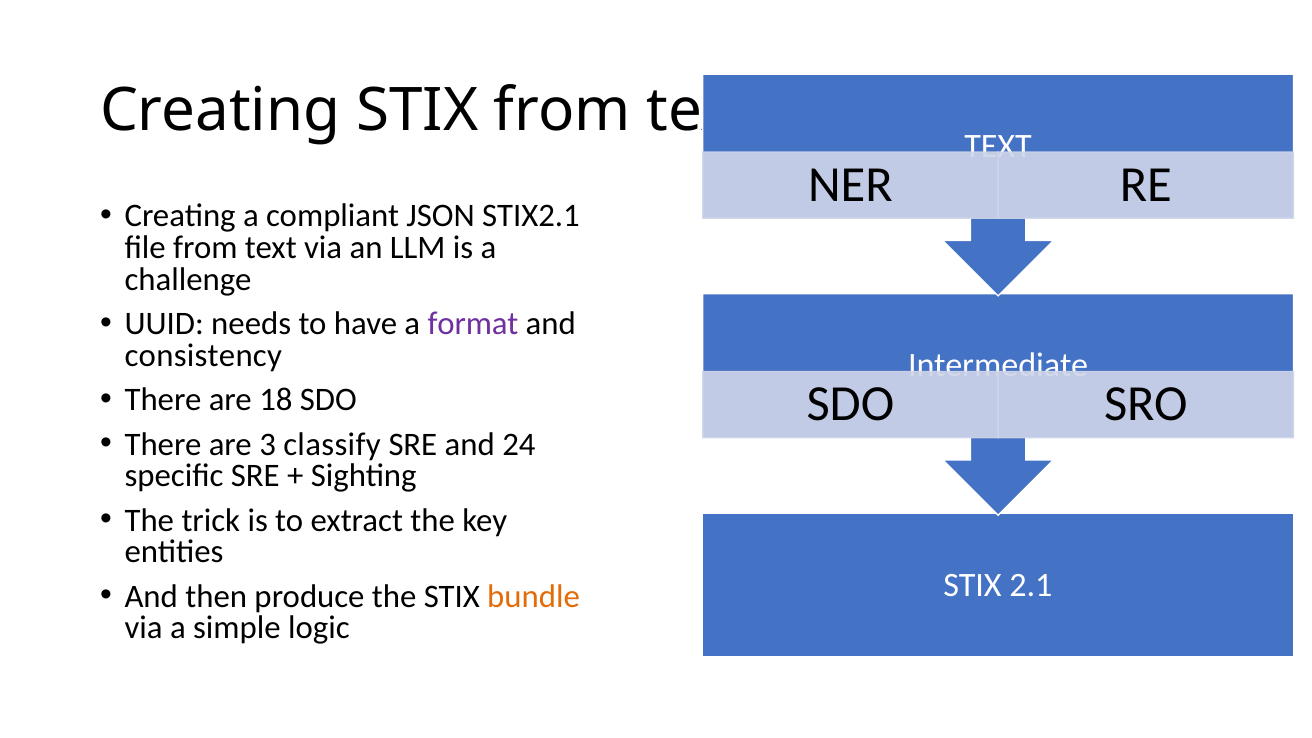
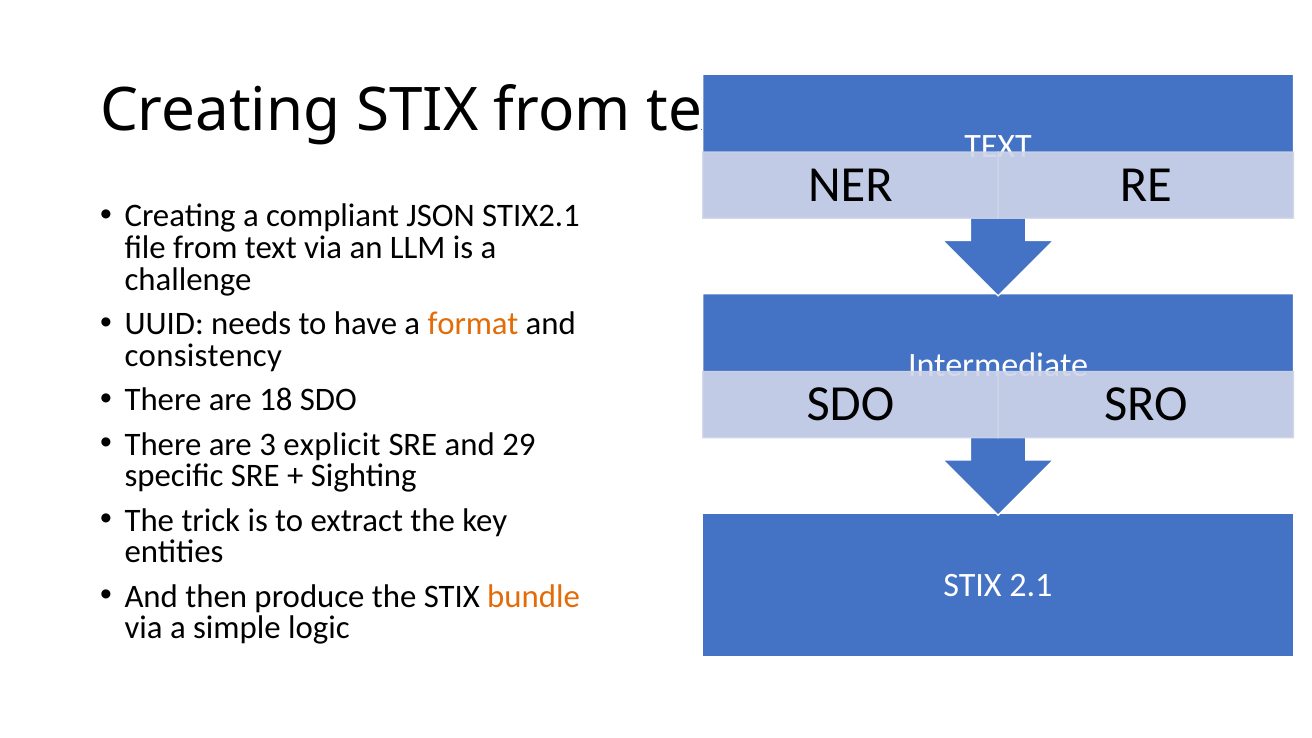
format colour: purple -> orange
classify: classify -> explicit
24: 24 -> 29
